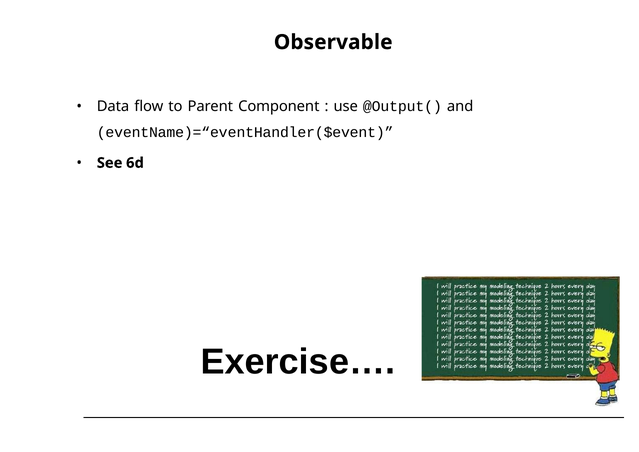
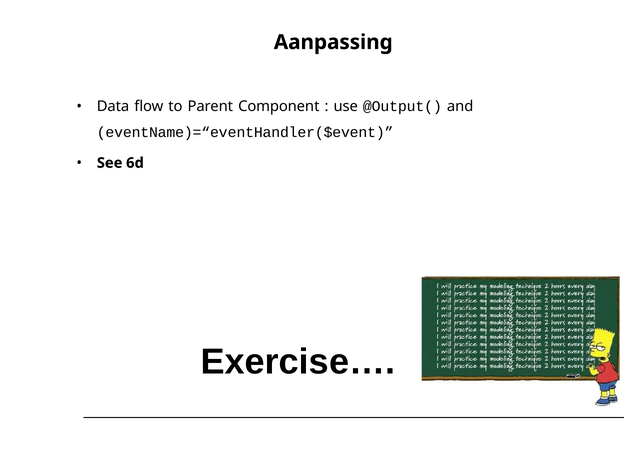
Observable: Observable -> Aanpassing
